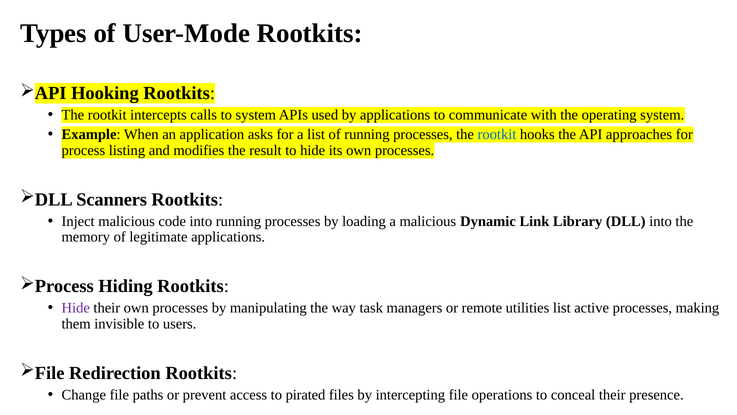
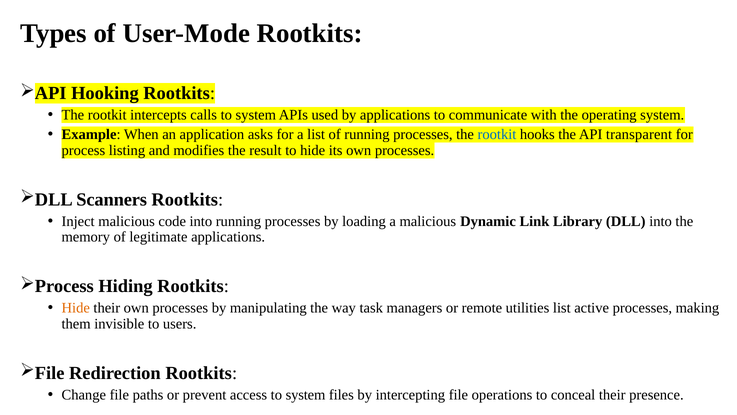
approaches: approaches -> transparent
Hide at (76, 308) colour: purple -> orange
access to pirated: pirated -> system
